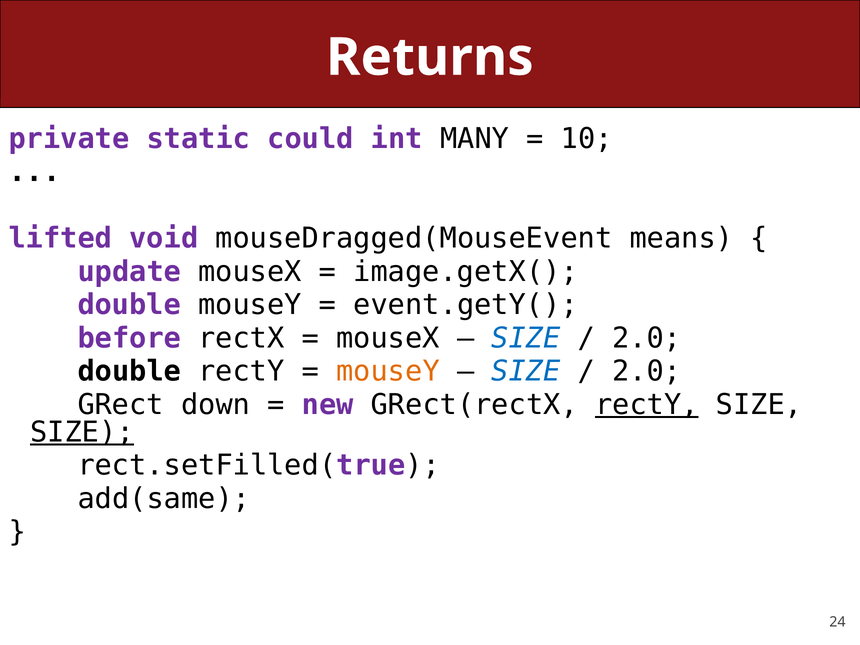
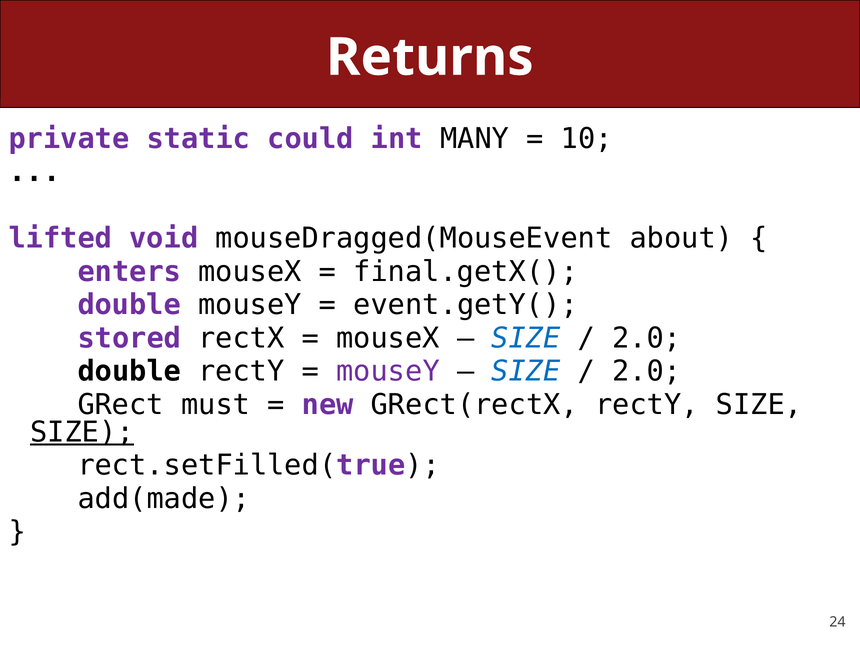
means: means -> about
update: update -> enters
image.getX(: image.getX( -> final.getX(
before: before -> stored
mouseY at (388, 371) colour: orange -> purple
down: down -> must
rectY at (647, 405) underline: present -> none
add(same: add(same -> add(made
